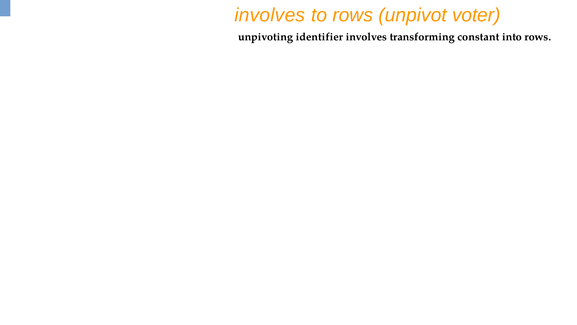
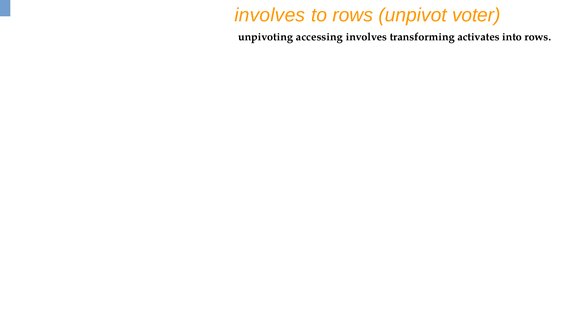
identifier: identifier -> accessing
constant: constant -> activates
